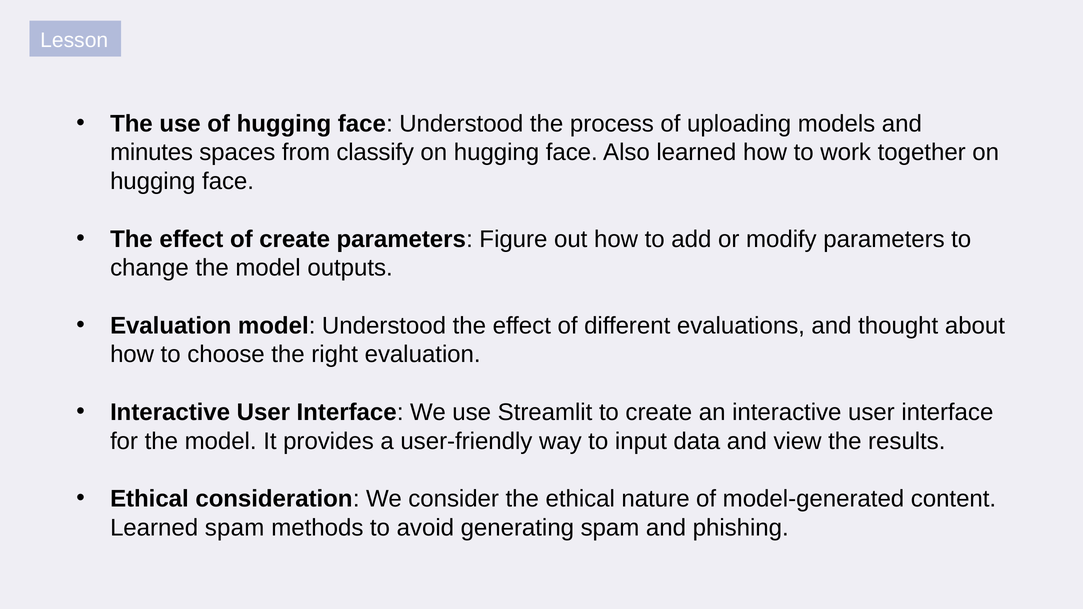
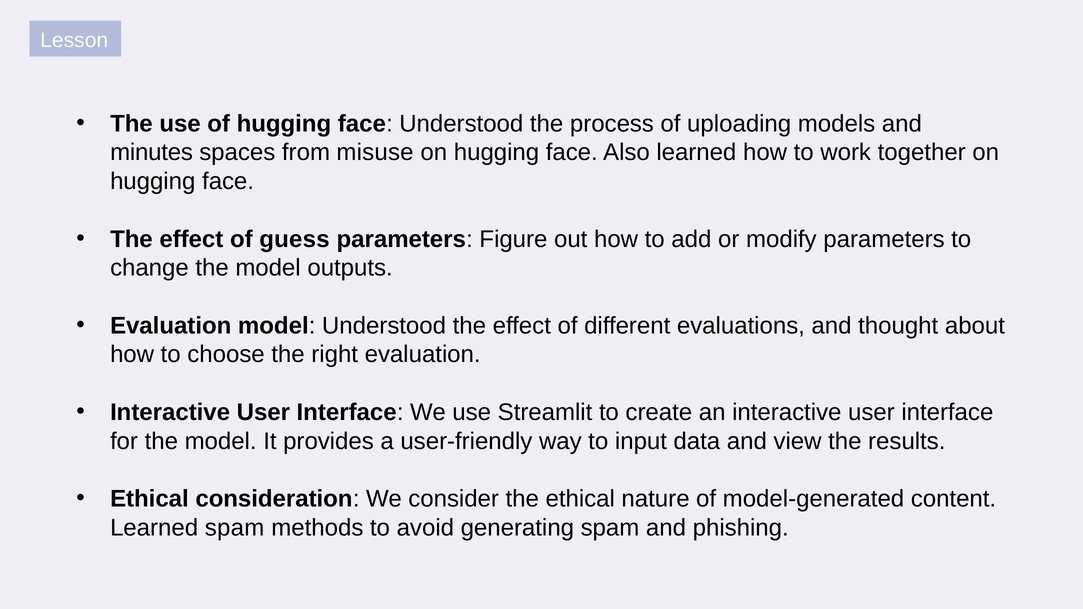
classify: classify -> misuse
of create: create -> guess
